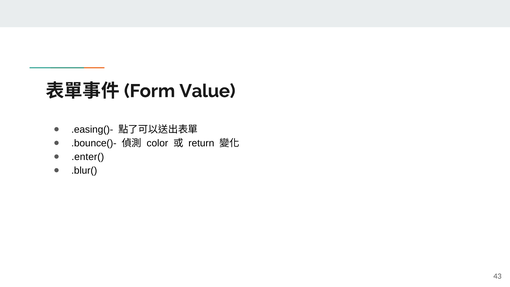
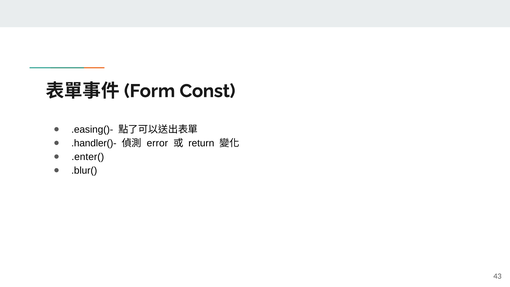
Value: Value -> Const
.bounce()-: .bounce()- -> .handler()-
color: color -> error
